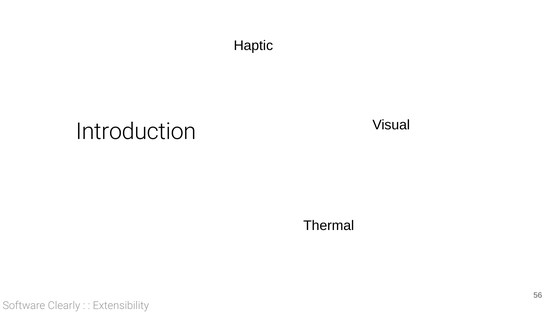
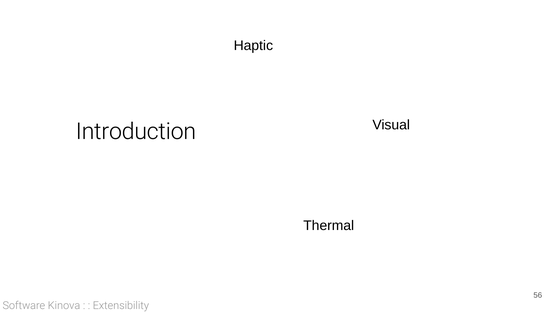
Clearly: Clearly -> Kinova
